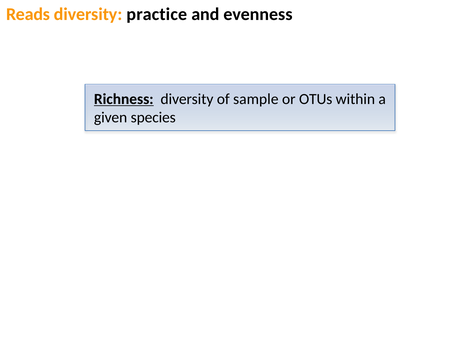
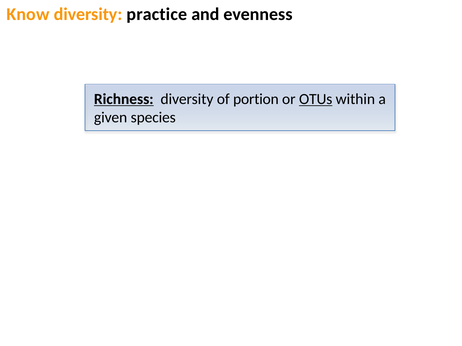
Reads: Reads -> Know
sample: sample -> portion
OTUs underline: none -> present
